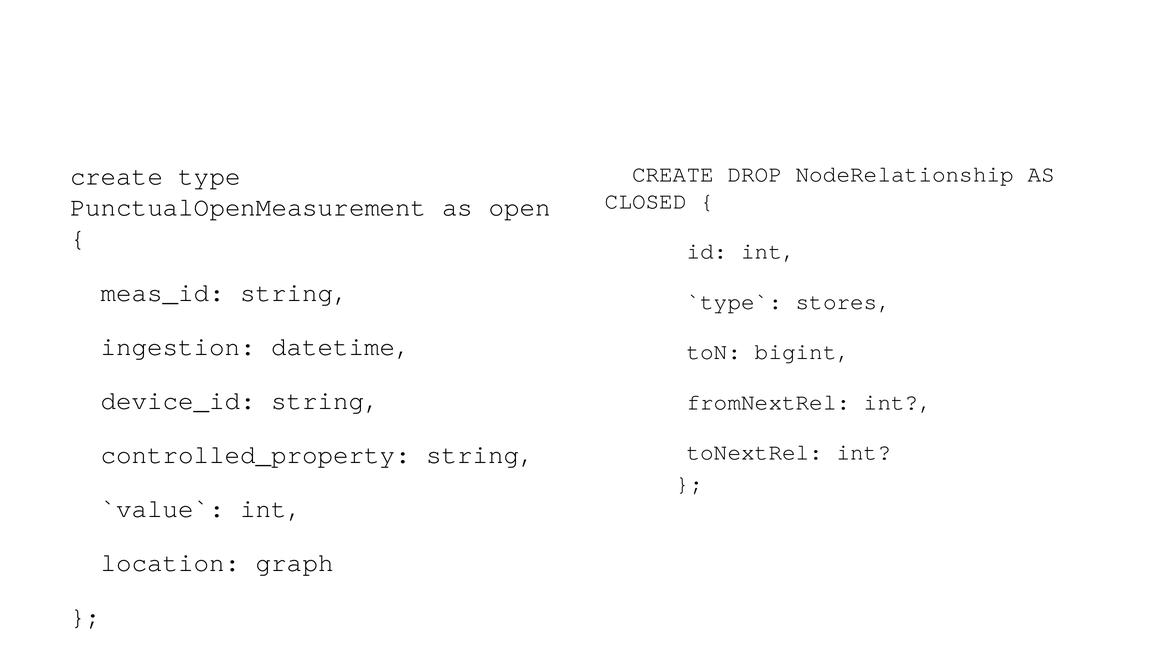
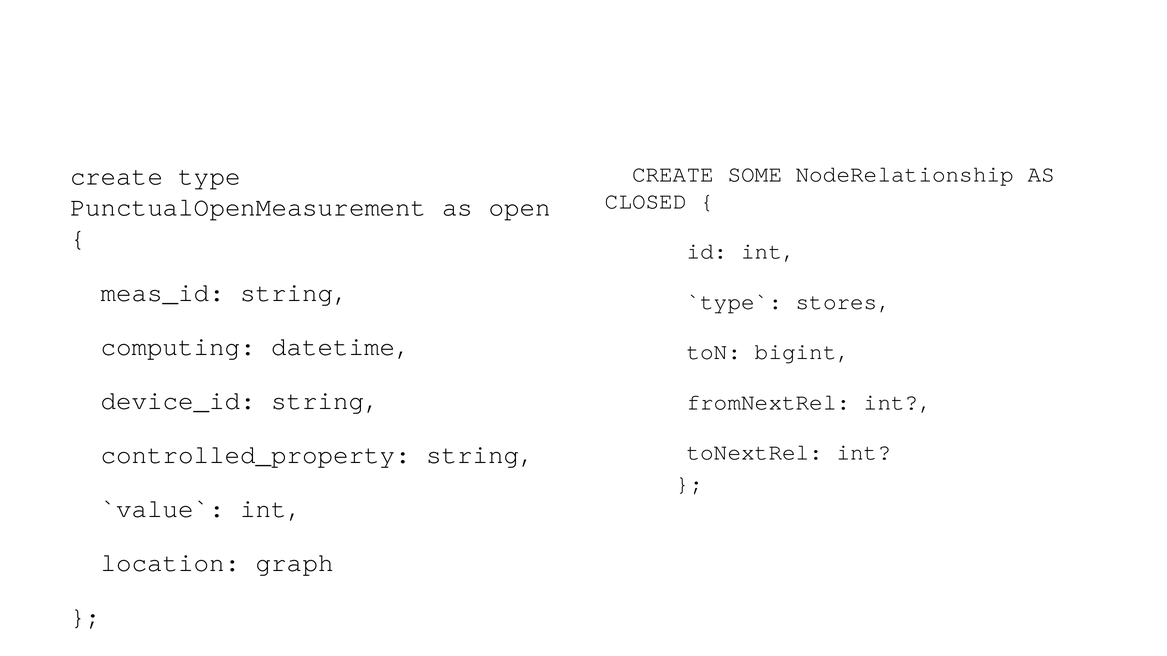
DROP: DROP -> SOME
ingestion: ingestion -> computing
